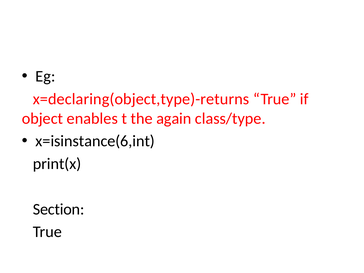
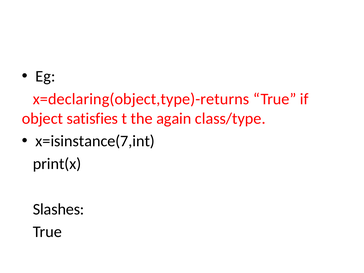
enables: enables -> satisfies
x=isinstance(6,int: x=isinstance(6,int -> x=isinstance(7,int
Section: Section -> Slashes
